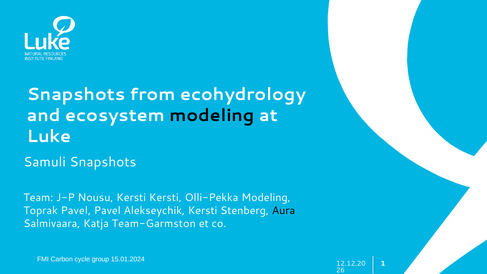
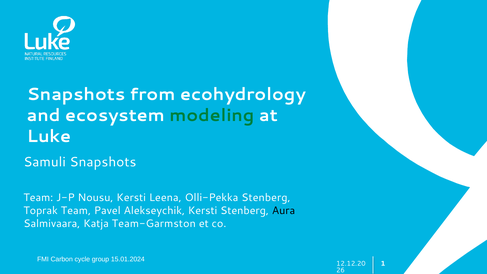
modeling at (212, 115) colour: black -> green
Kersti Kersti: Kersti -> Leena
Olli-Pekka Modeling: Modeling -> Stenberg
Toprak Pavel: Pavel -> Team
